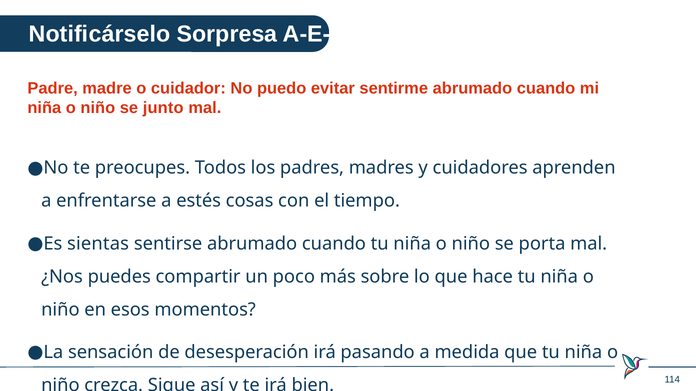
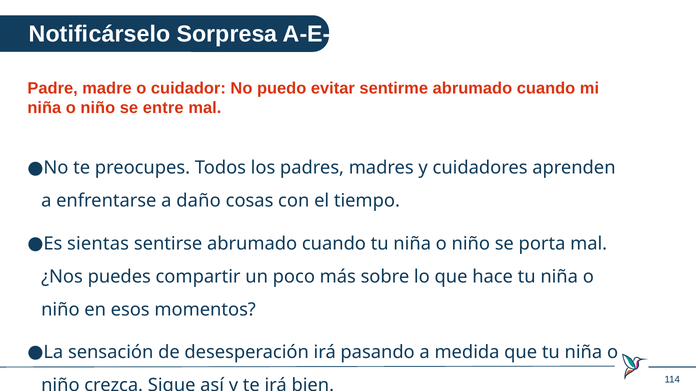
junto: junto -> entre
estés: estés -> daño
